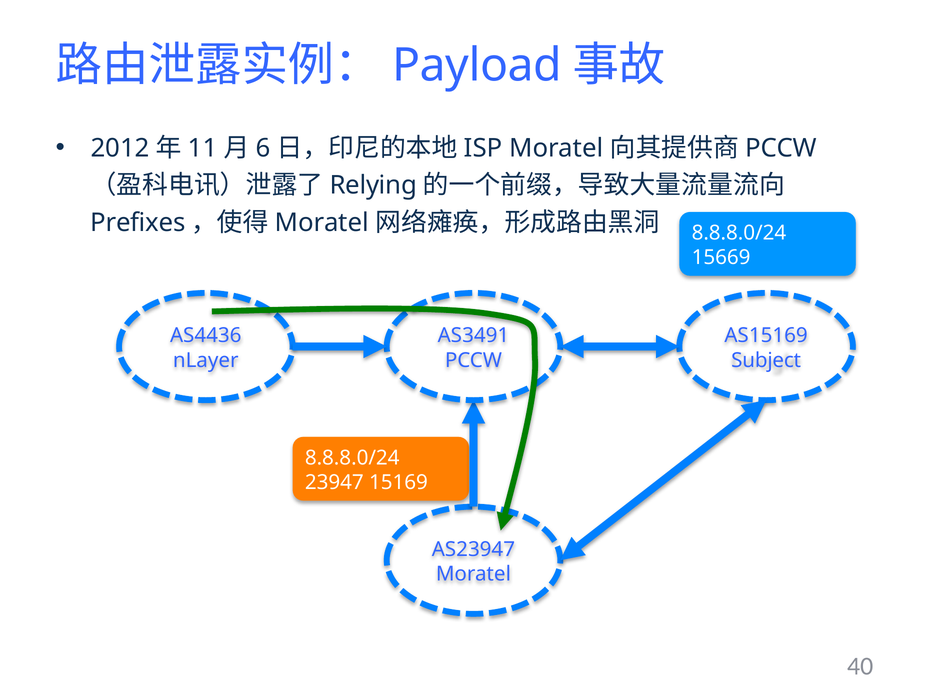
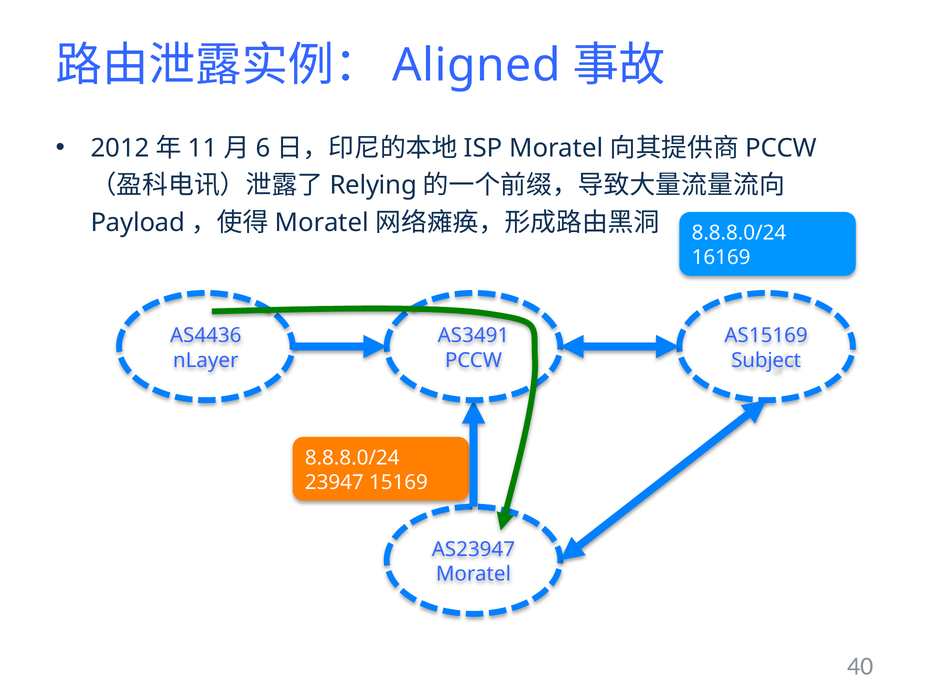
Payload: Payload -> Aligned
Prefixes: Prefixes -> Payload
15669: 15669 -> 16169
